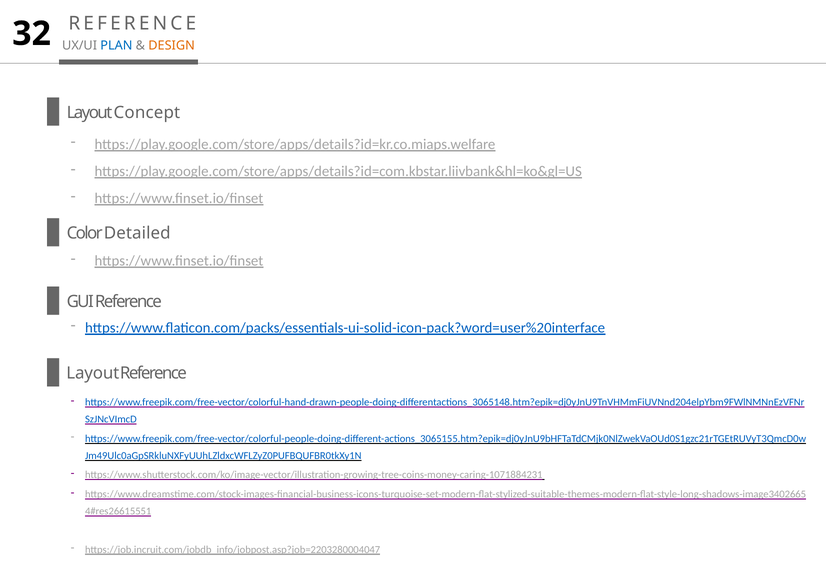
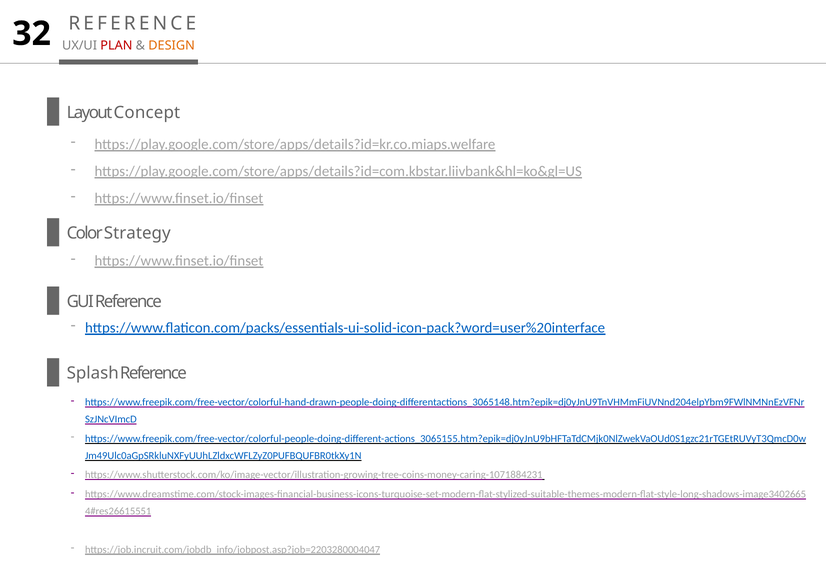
PLAN colour: blue -> red
Detailed: Detailed -> Strategy
Layout at (93, 373): Layout -> Splash
